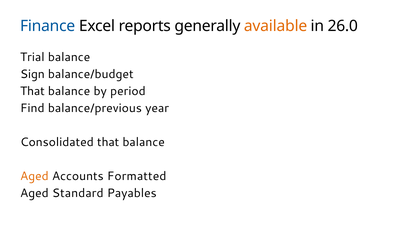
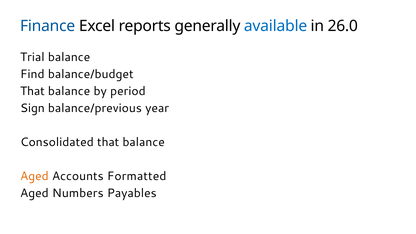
available colour: orange -> blue
Sign: Sign -> Find
Find: Find -> Sign
Standard: Standard -> Numbers
